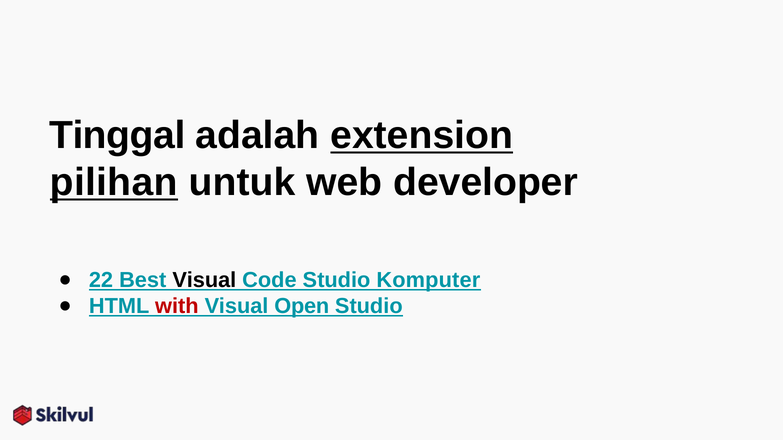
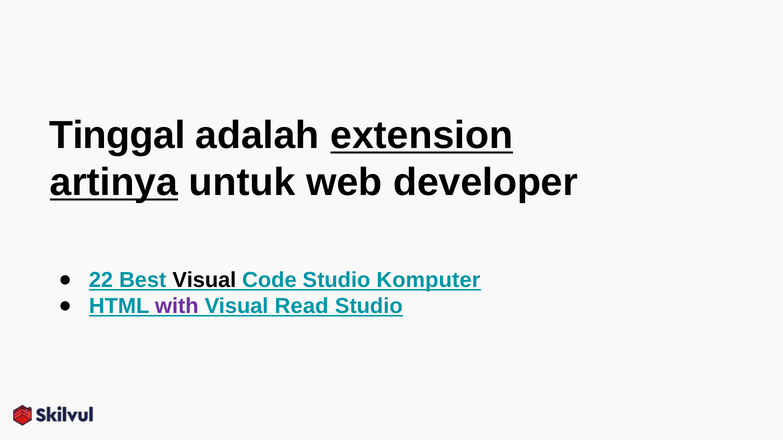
pilihan: pilihan -> artinya
with colour: red -> purple
Open: Open -> Read
